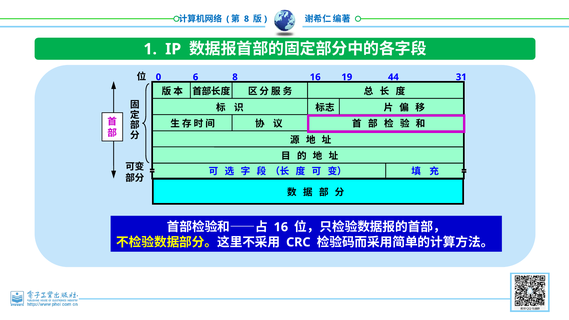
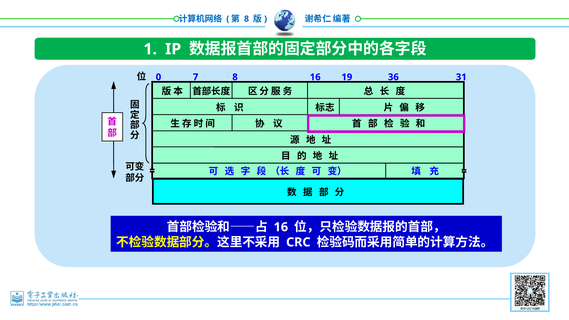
6: 6 -> 7
44: 44 -> 36
